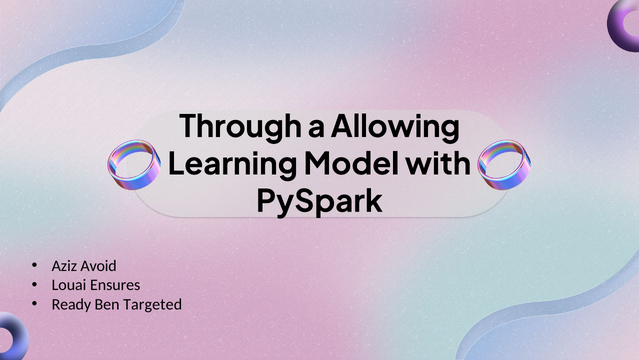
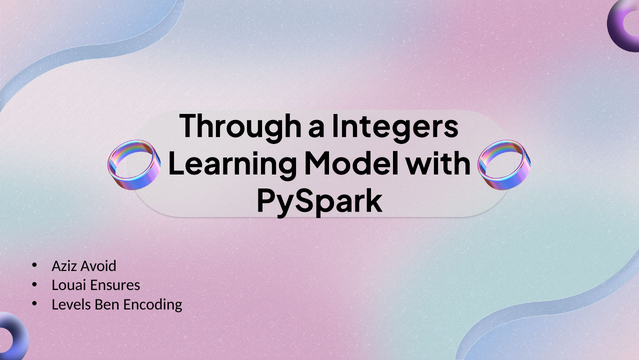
Allowing: Allowing -> Integers
Ready: Ready -> Levels
Targeted: Targeted -> Encoding
